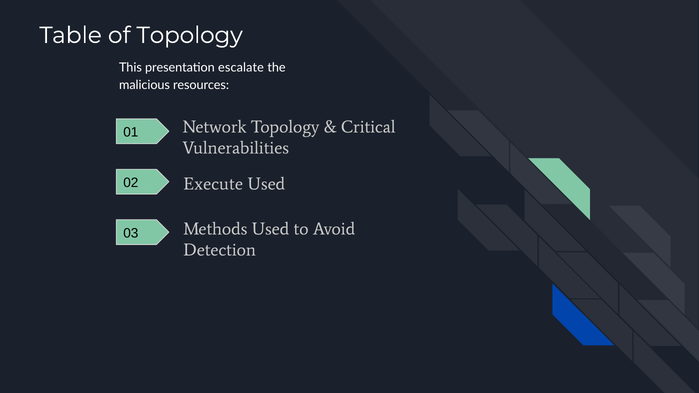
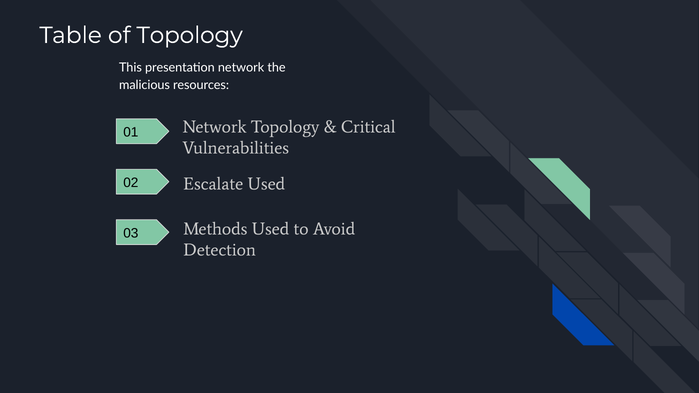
presentation escalate: escalate -> network
Execute: Execute -> Escalate
